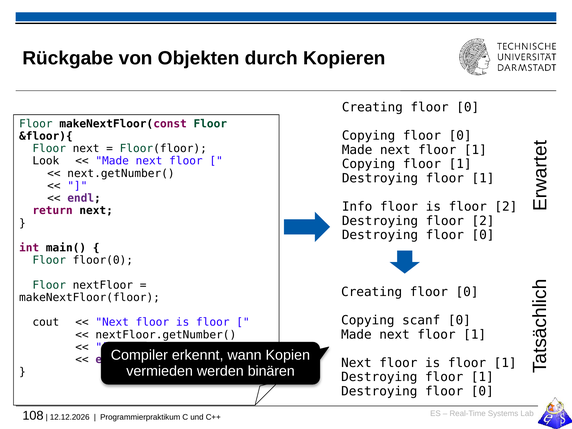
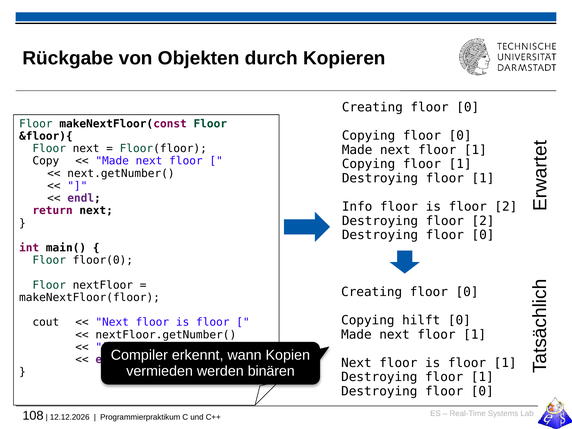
Look: Look -> Copy
scanf: scanf -> hilft
